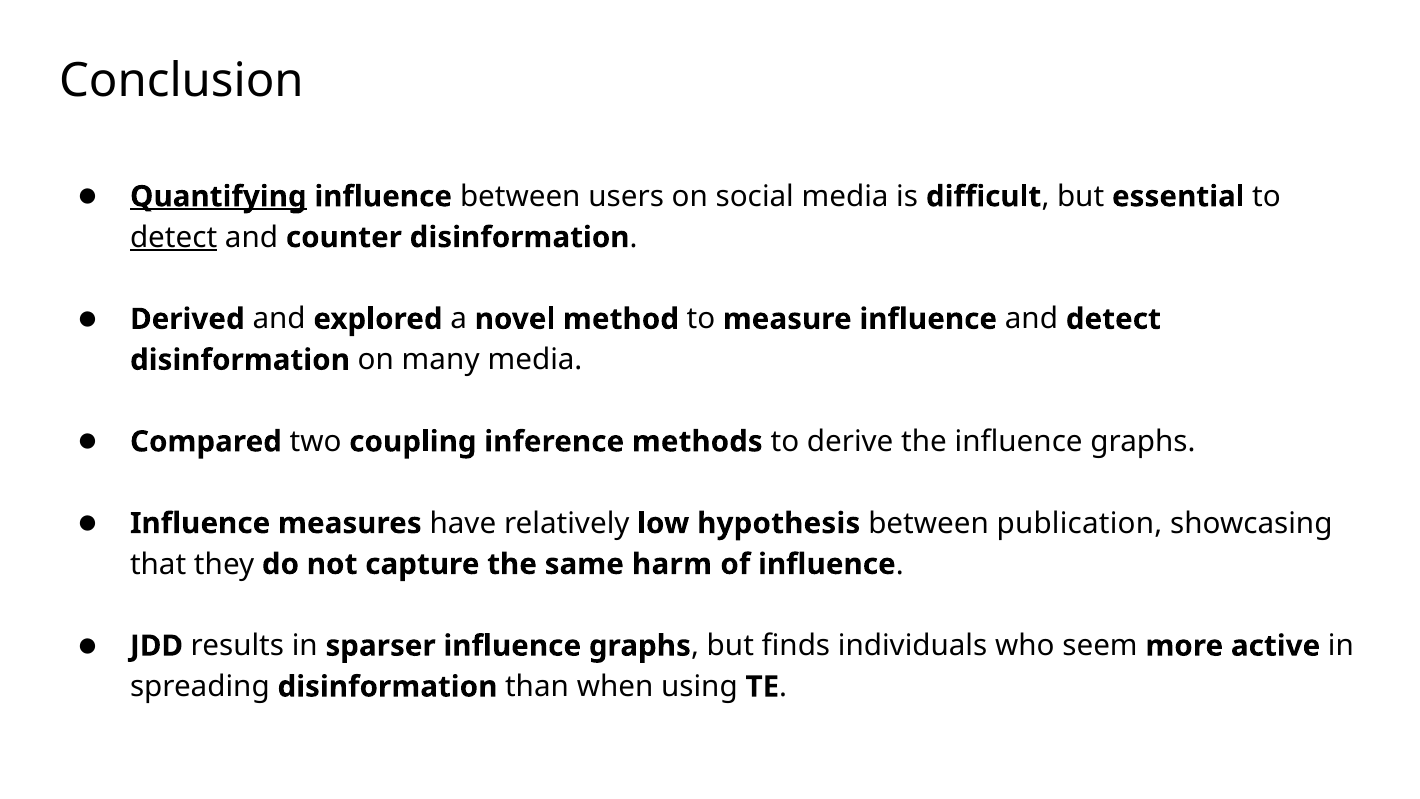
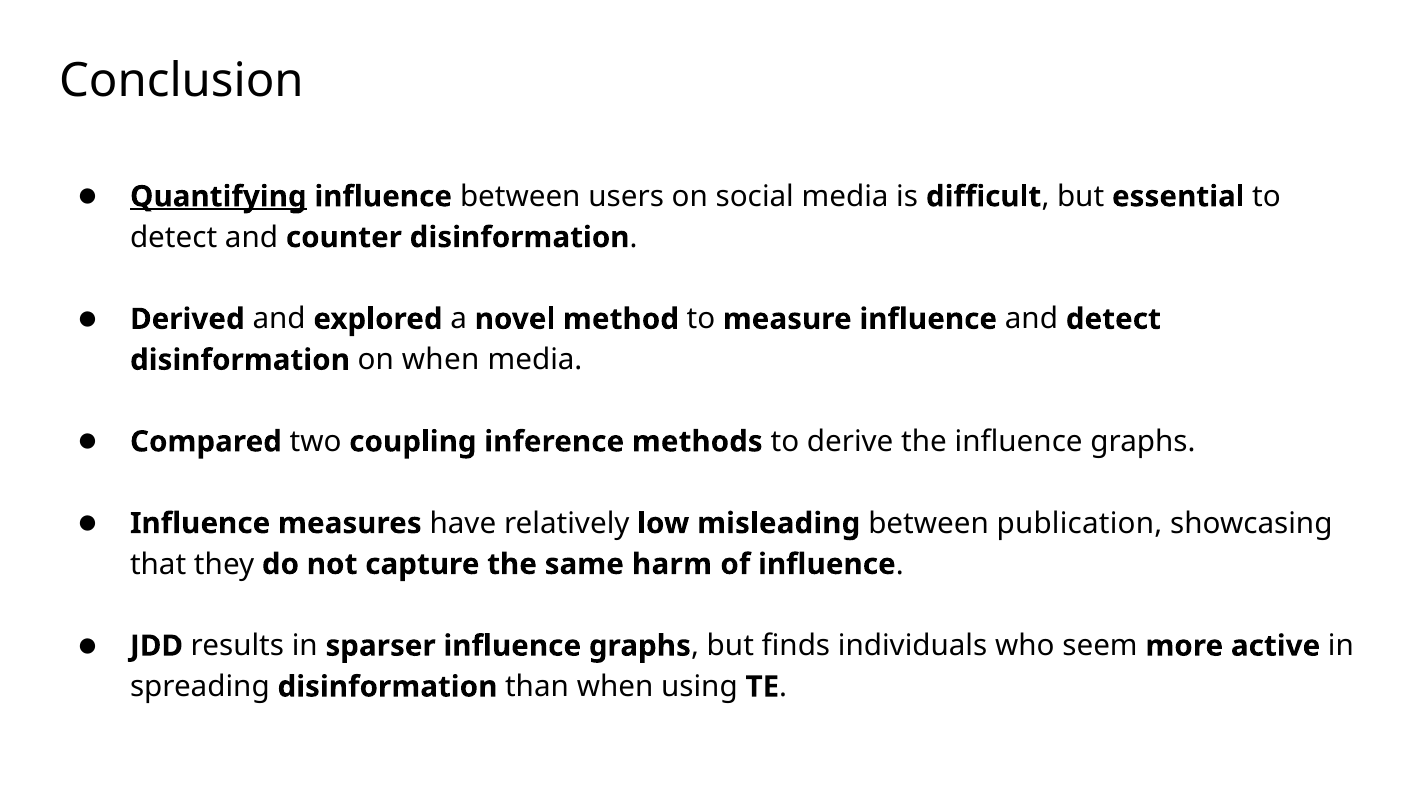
detect at (174, 237) underline: present -> none
on many: many -> when
hypothesis: hypothesis -> misleading
